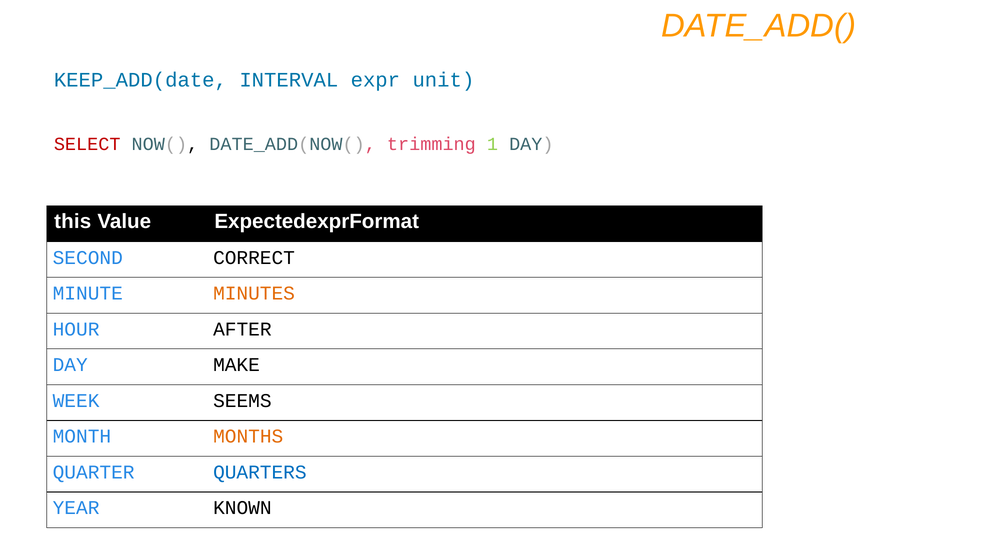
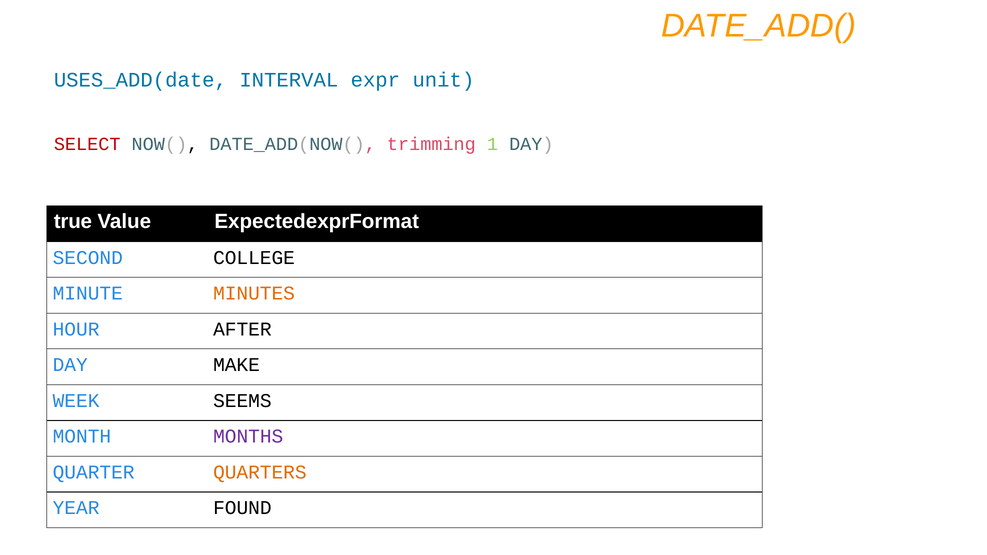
KEEP_ADD(date: KEEP_ADD(date -> USES_ADD(date
this: this -> true
CORRECT: CORRECT -> COLLEGE
MONTHS colour: orange -> purple
QUARTERS colour: blue -> orange
KNOWN: KNOWN -> FOUND
